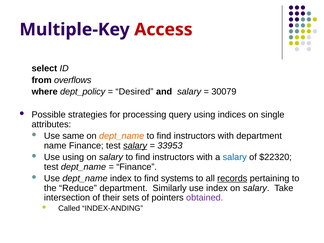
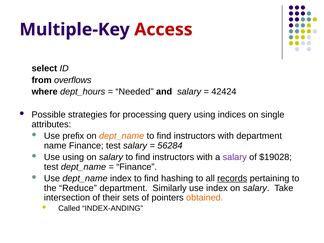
dept_policy: dept_policy -> dept_hours
Desired: Desired -> Needed
30079: 30079 -> 42424
same: same -> prefix
salary at (135, 146) underline: present -> none
33953: 33953 -> 56284
salary at (235, 157) colour: blue -> purple
$22320: $22320 -> $19028
systems: systems -> hashing
obtained colour: purple -> orange
